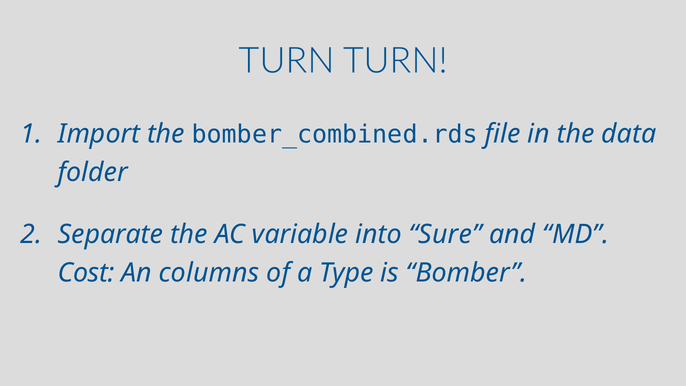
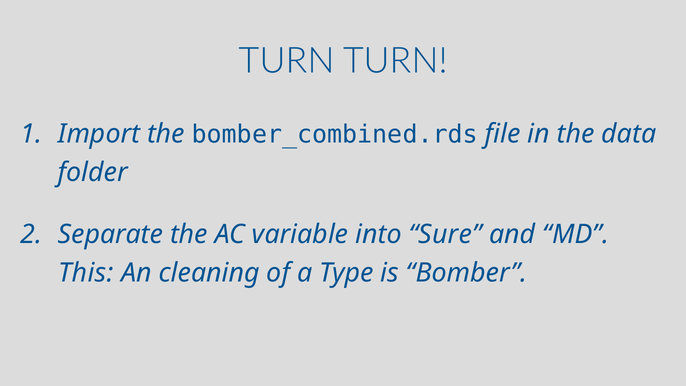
Cost: Cost -> This
columns: columns -> cleaning
